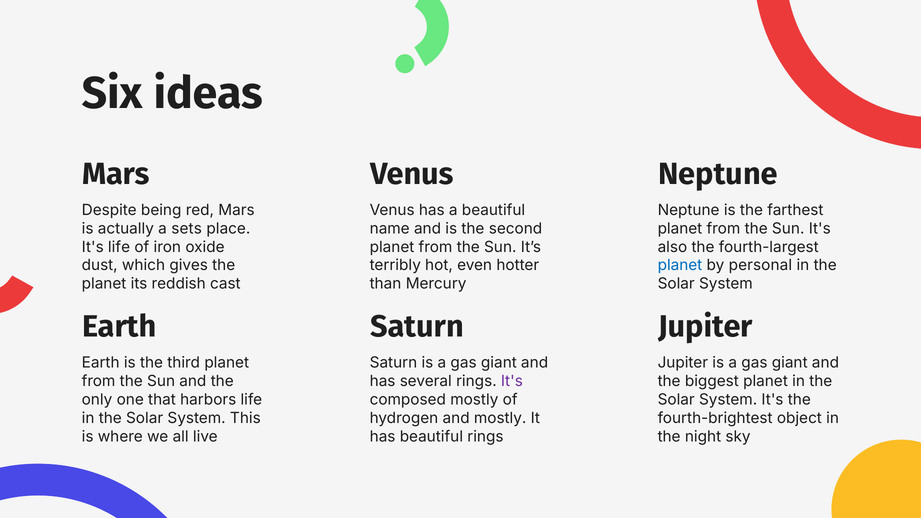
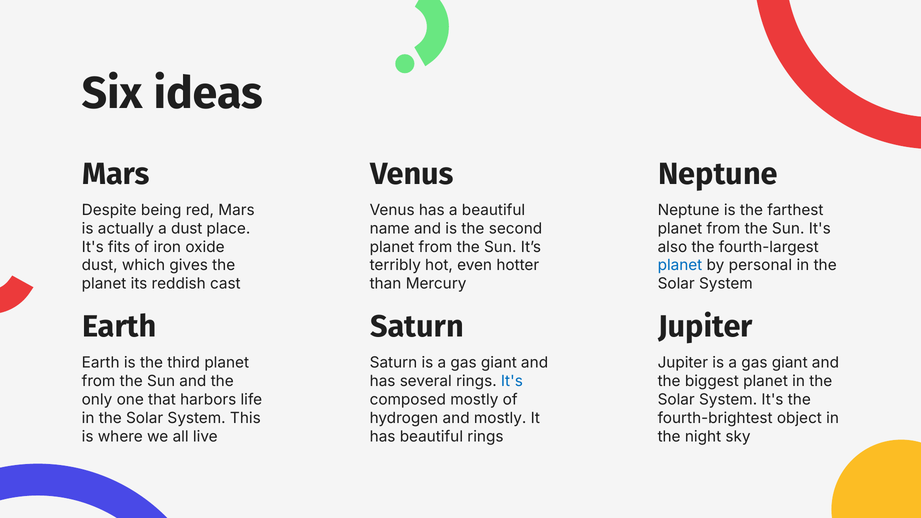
a sets: sets -> dust
It's life: life -> fits
It's at (512, 381) colour: purple -> blue
